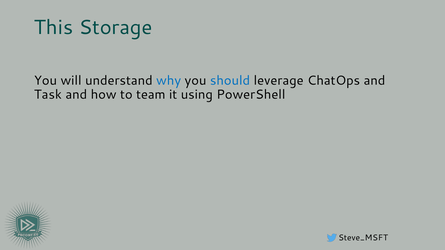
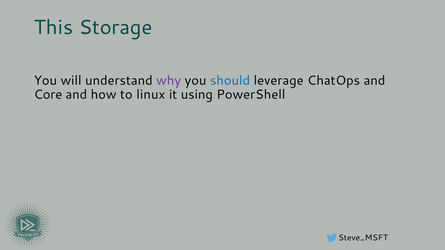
why colour: blue -> purple
Task: Task -> Core
team: team -> linux
